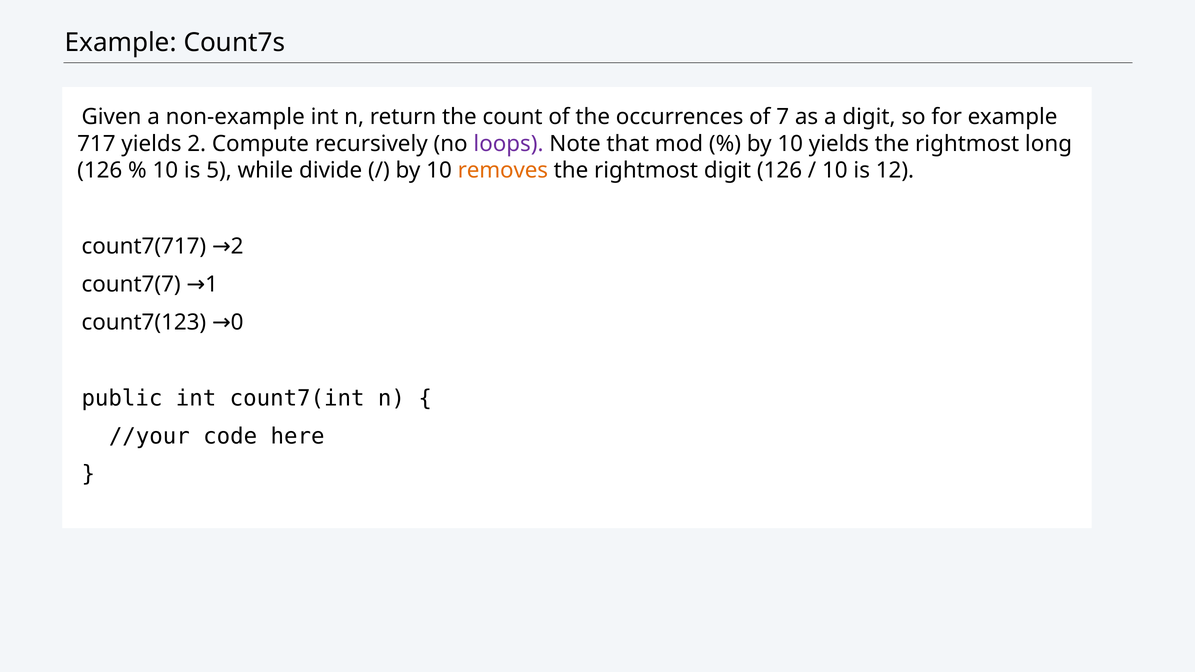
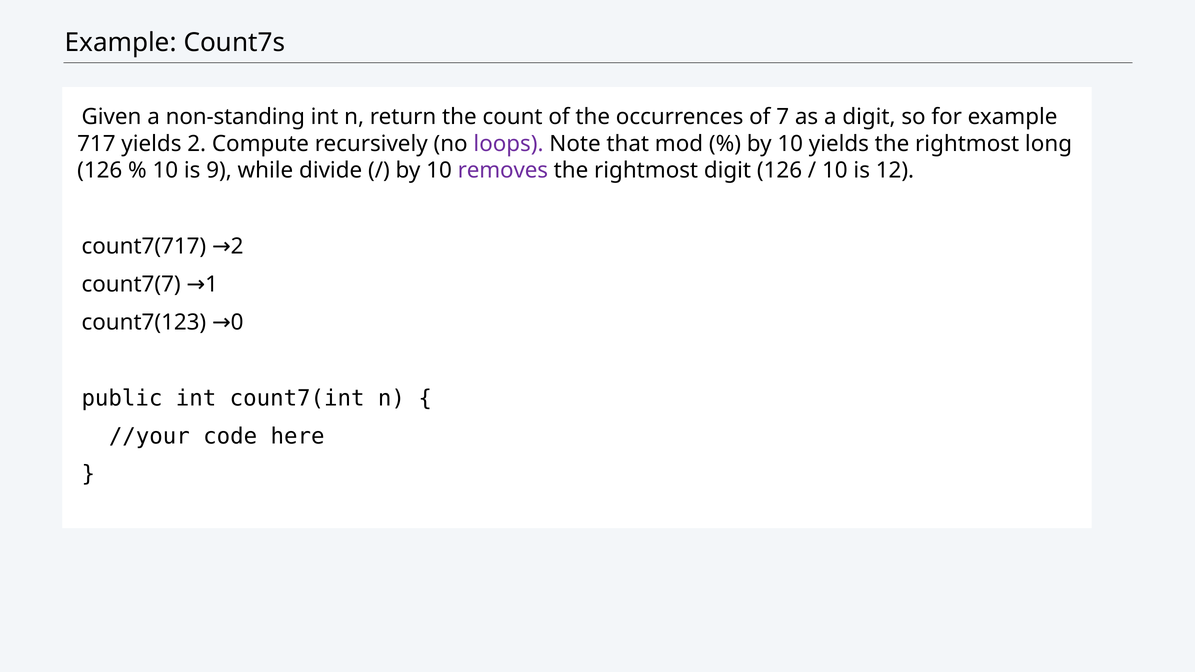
non-example: non-example -> non-standing
5: 5 -> 9
removes colour: orange -> purple
